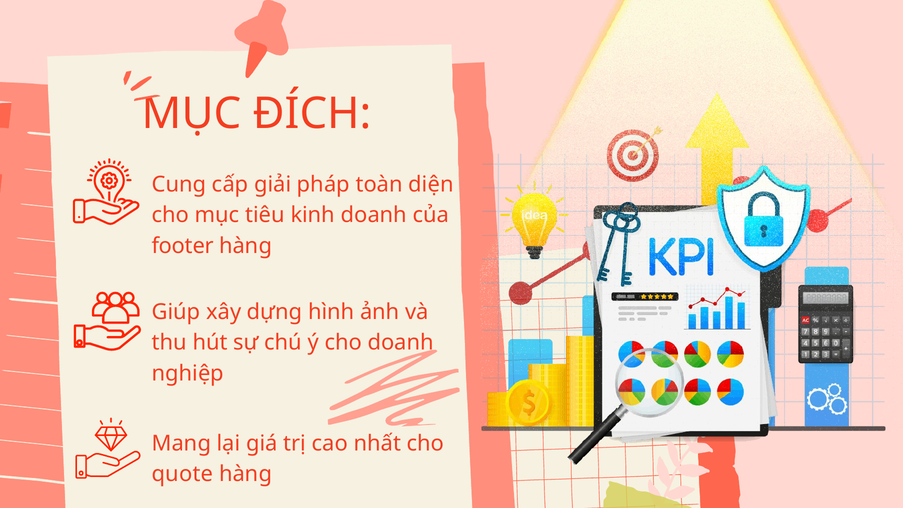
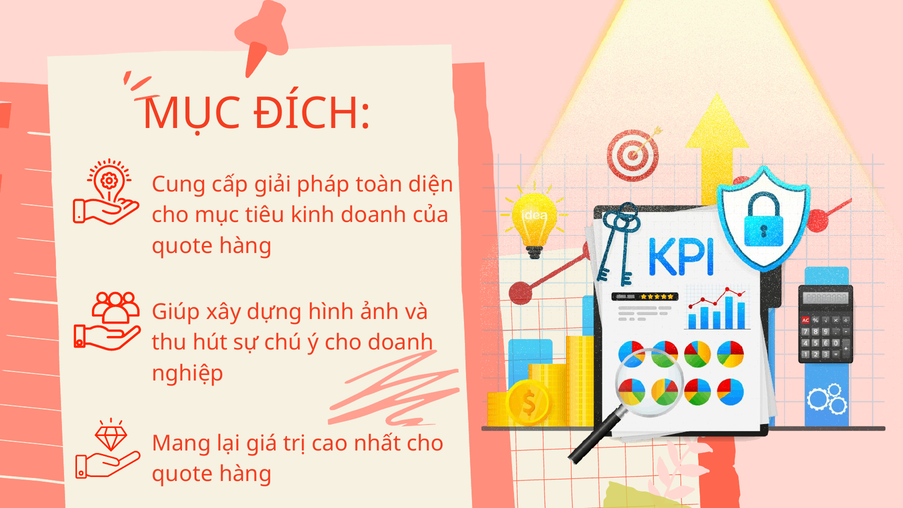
footer at (183, 246): footer -> quote
